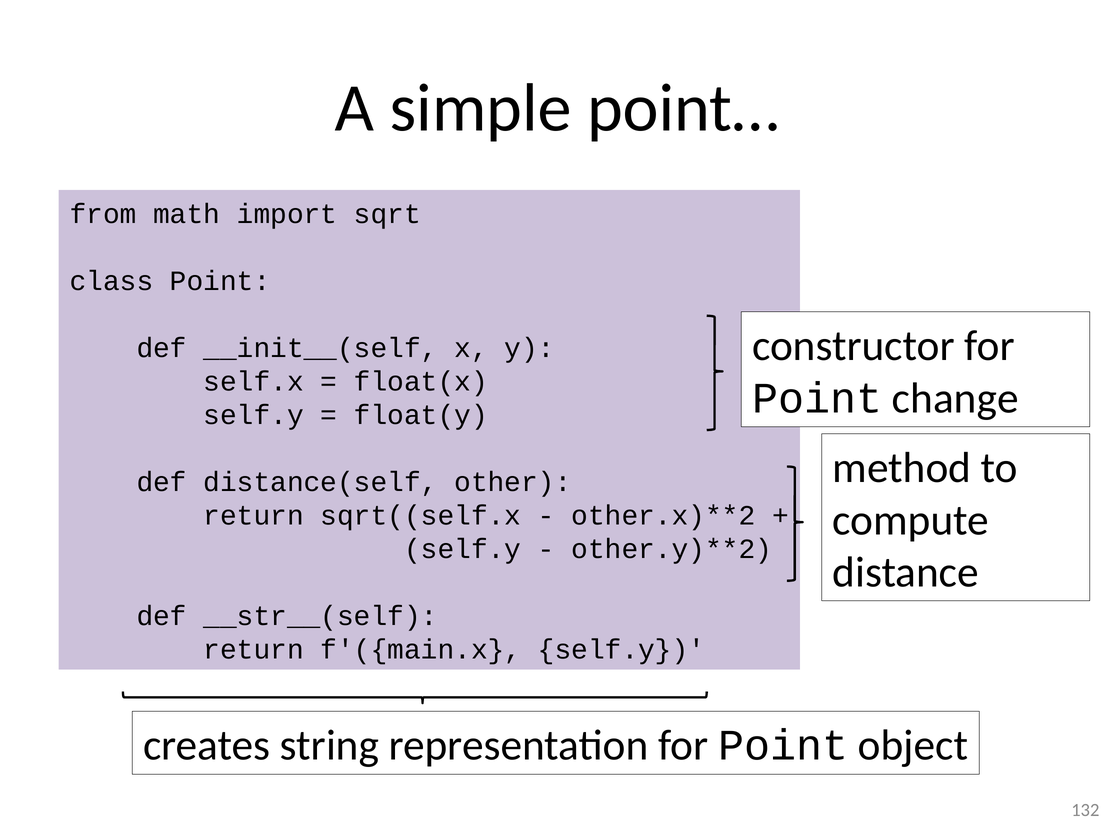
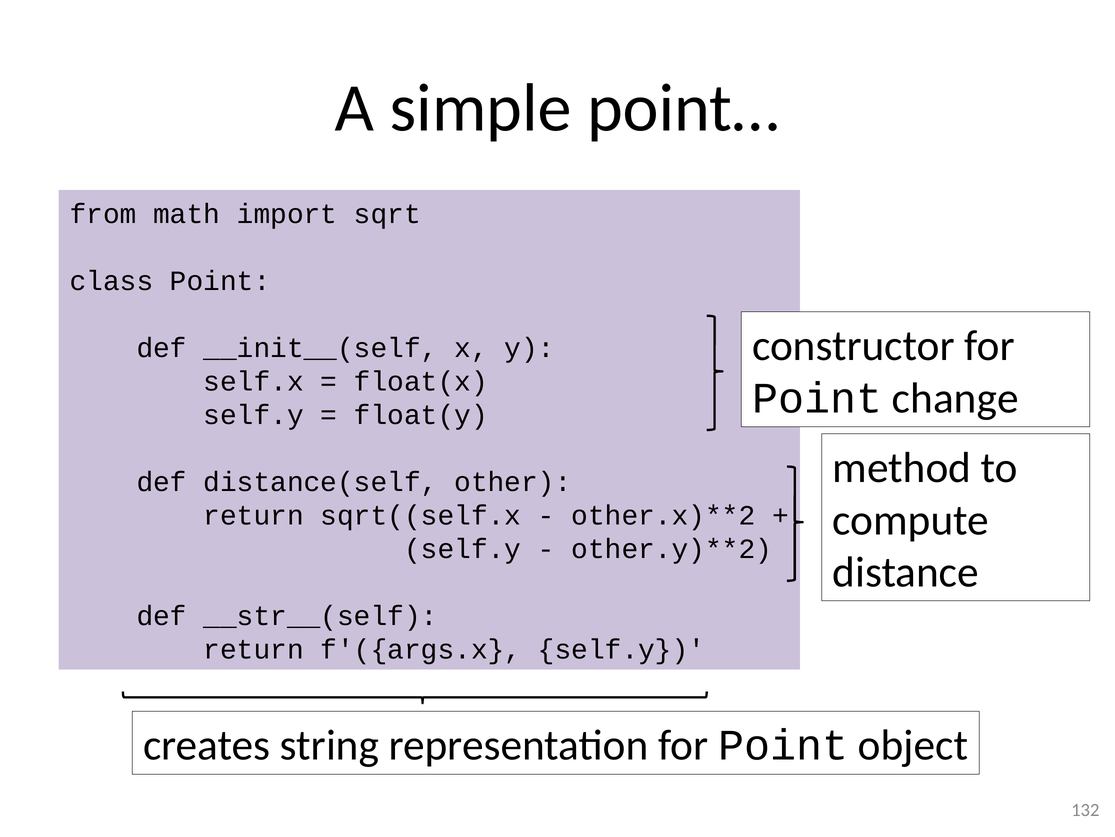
f'({main.x: f'({main.x -> f'({args.x
